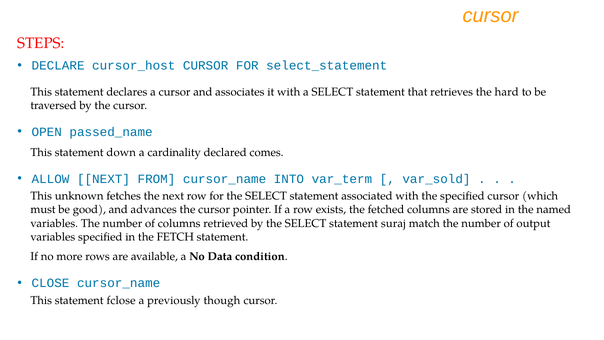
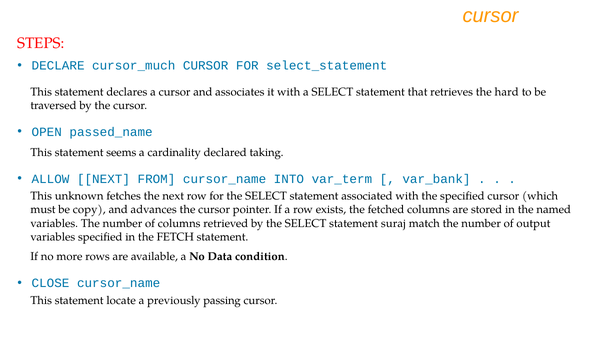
cursor_host: cursor_host -> cursor_much
down: down -> seems
comes: comes -> taking
var_sold: var_sold -> var_bank
good: good -> copy
fclose: fclose -> locate
though: though -> passing
